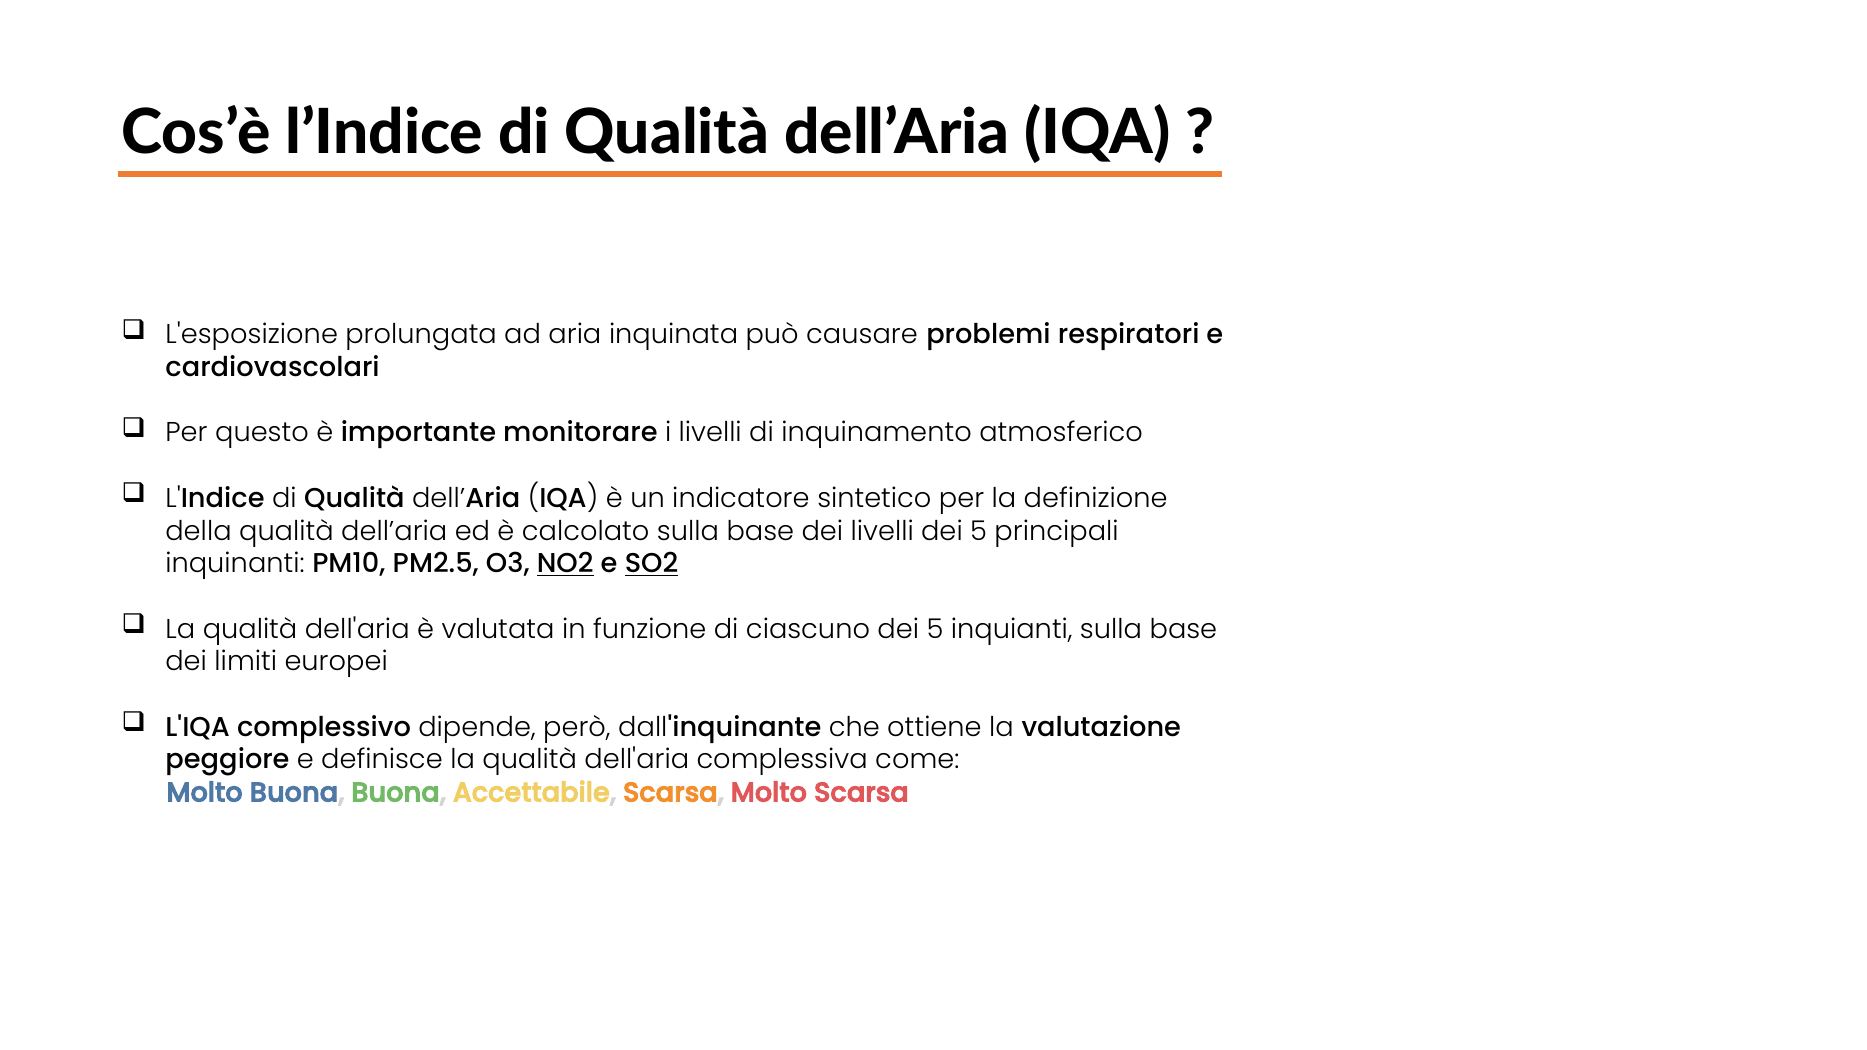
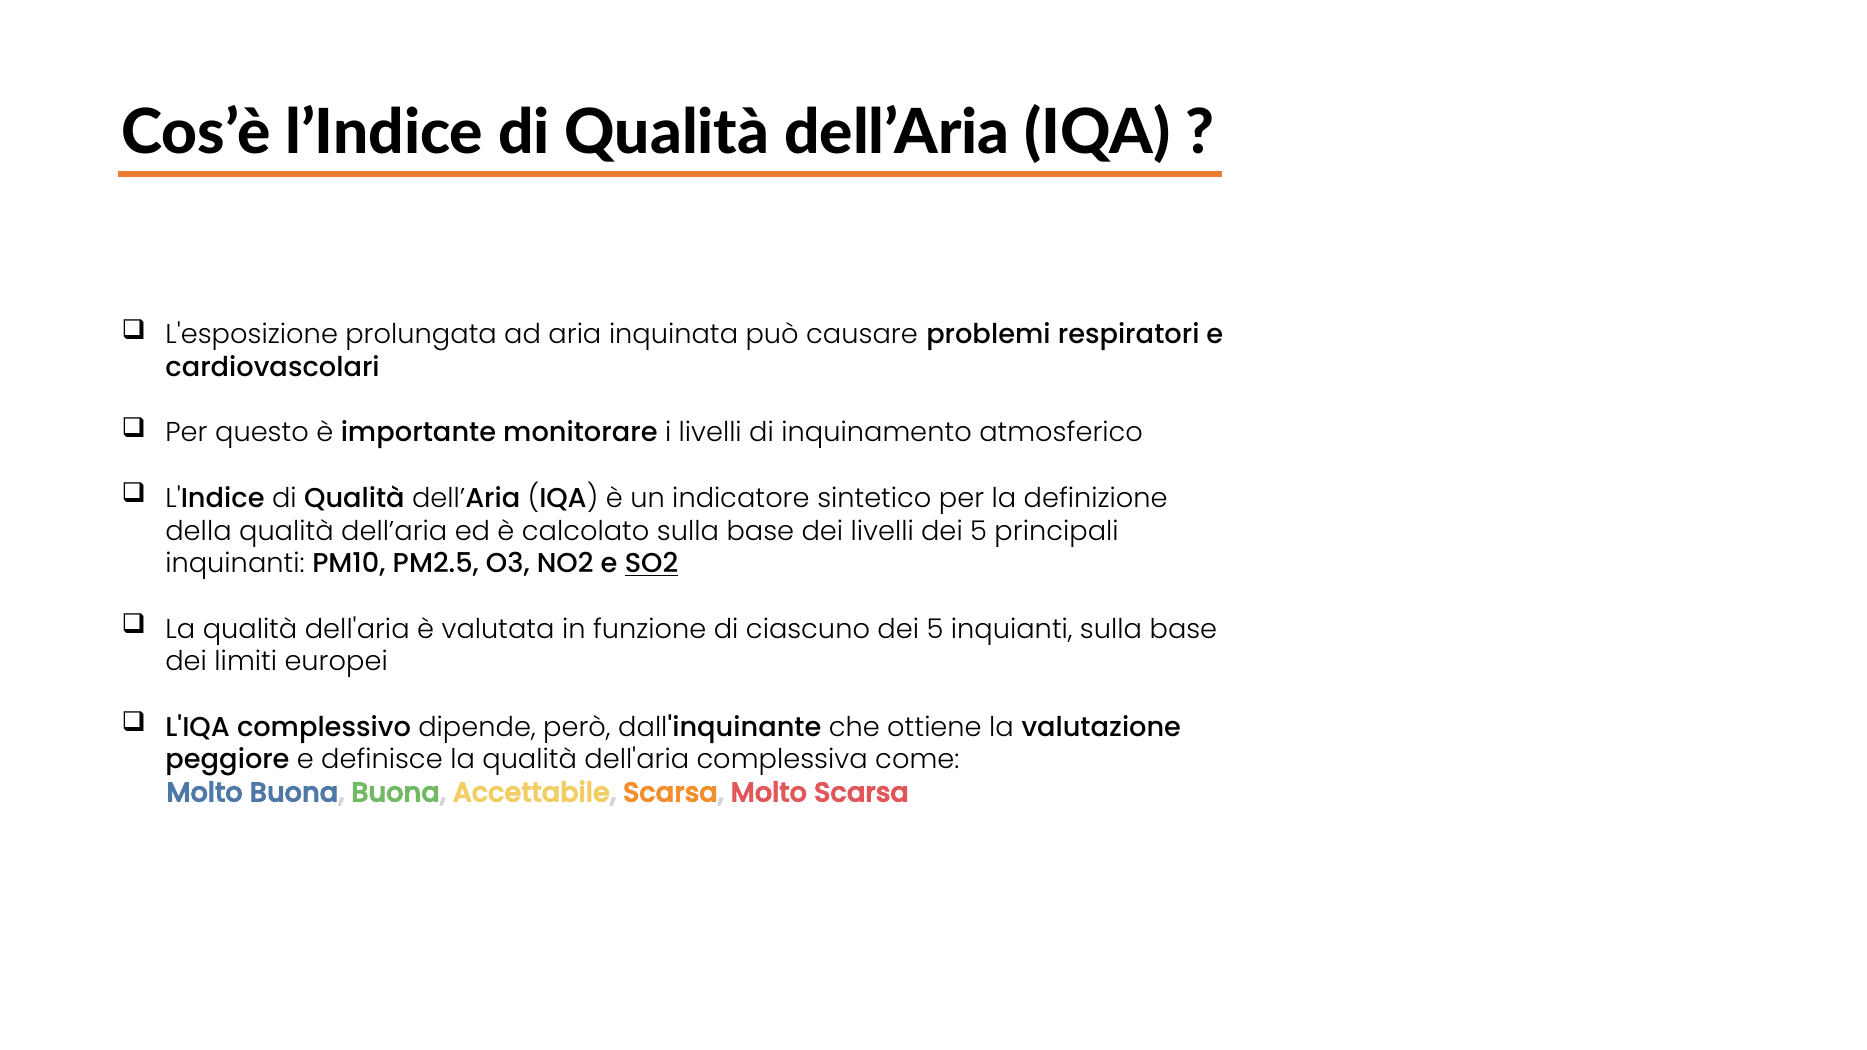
NO2 underline: present -> none
